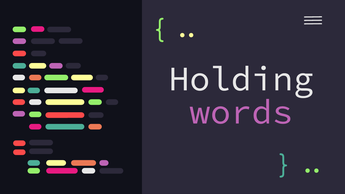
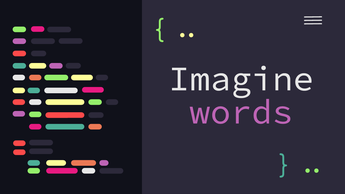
Holding: Holding -> Imagine
